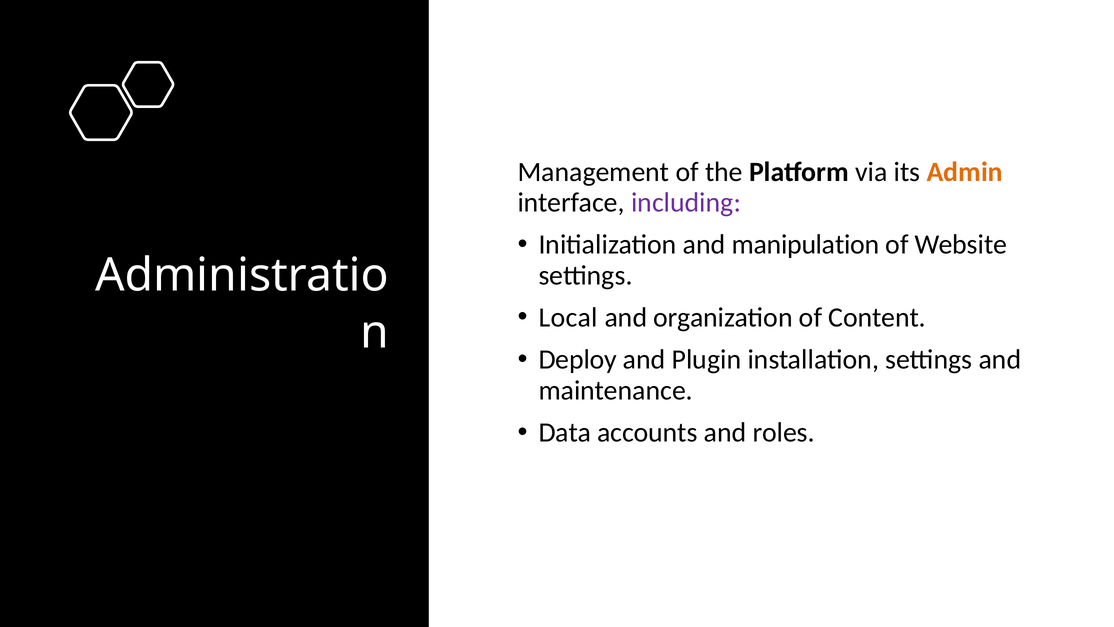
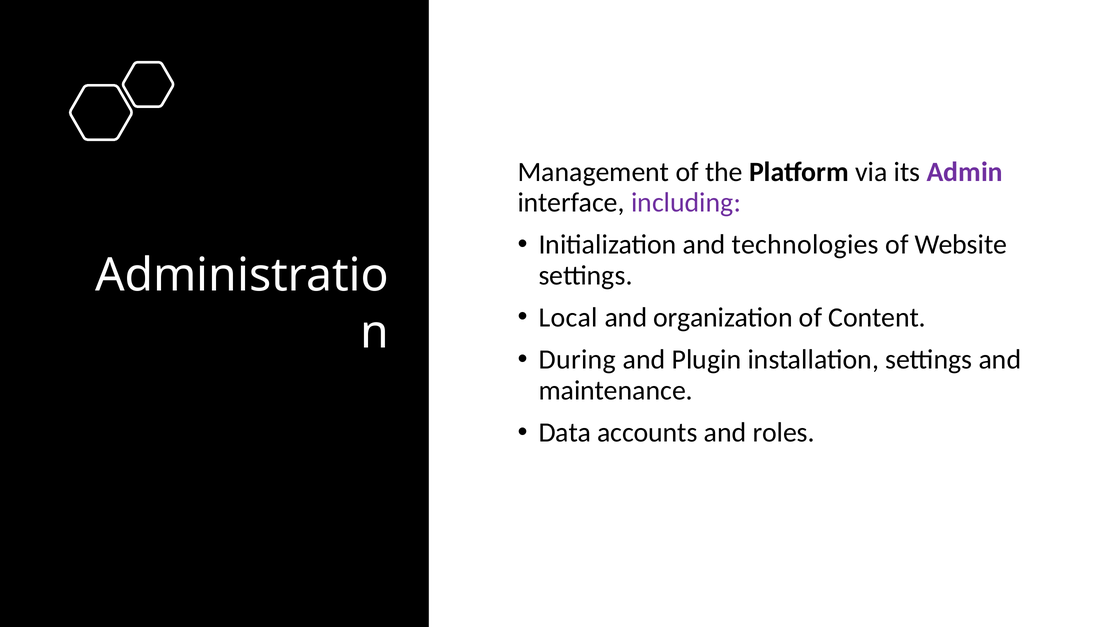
Admin colour: orange -> purple
manipulation: manipulation -> technologies
Deploy: Deploy -> During
